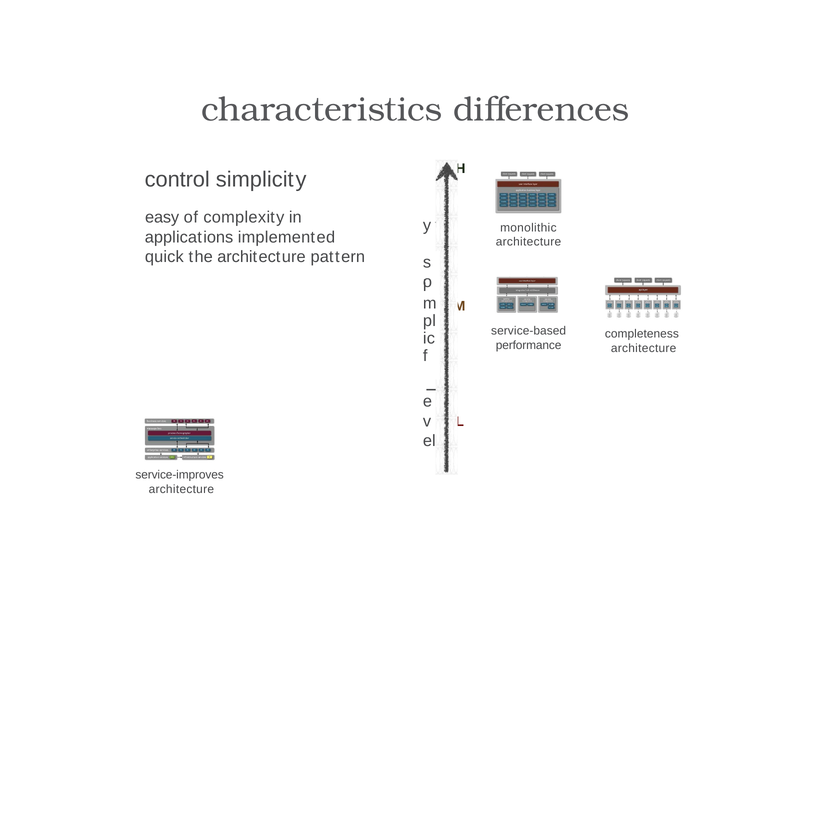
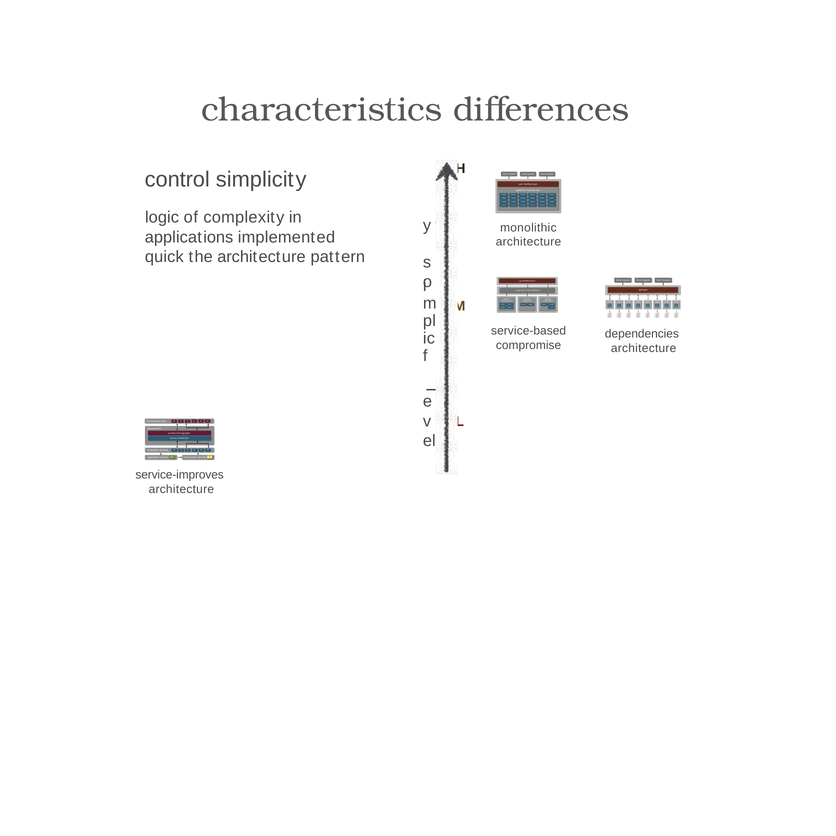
easy: easy -> logic
completeness: completeness -> dependencies
performance: performance -> compromise
